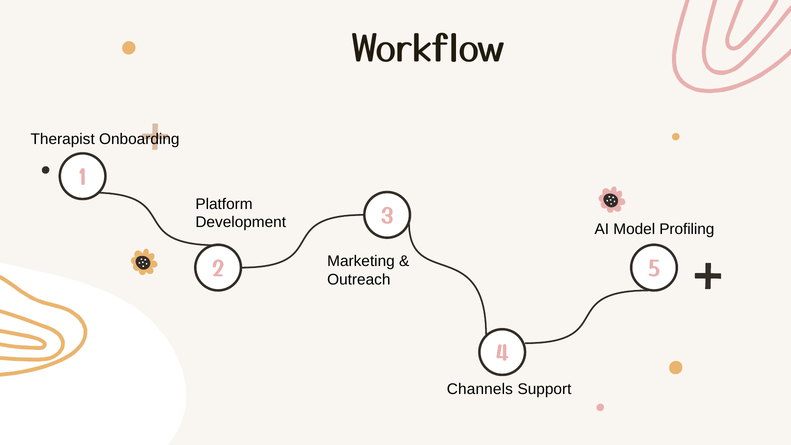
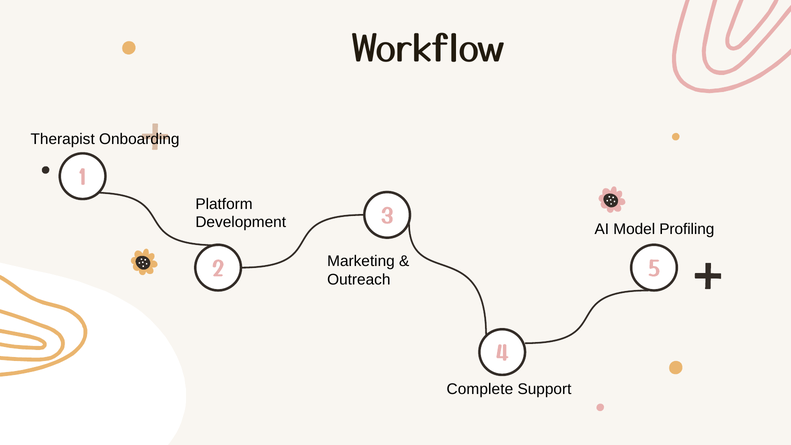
Channels: Channels -> Complete
